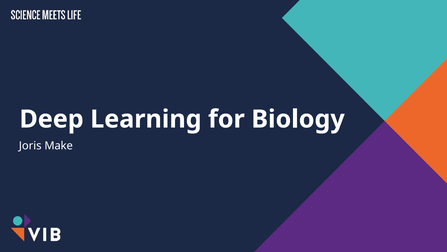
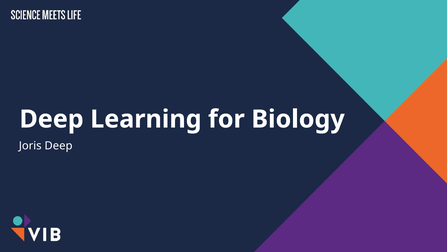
Joris Make: Make -> Deep
